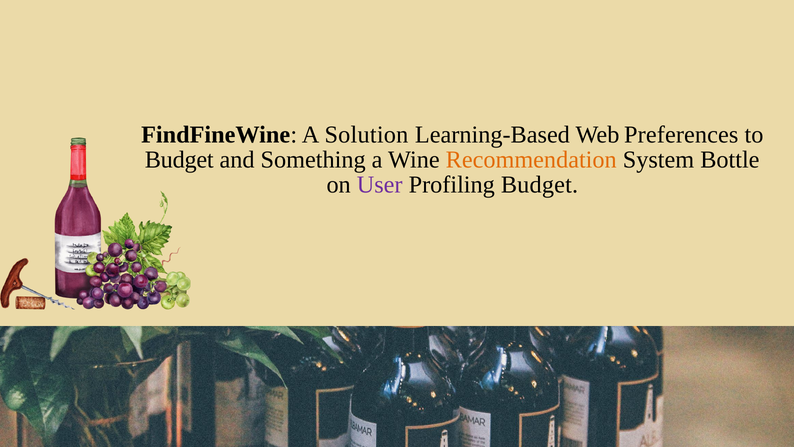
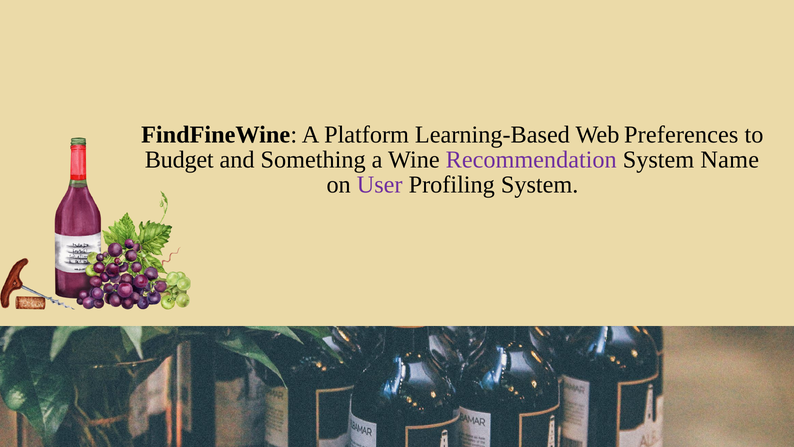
Solution: Solution -> Platform
Recommendation colour: orange -> purple
Bottle: Bottle -> Name
Profiling Budget: Budget -> System
